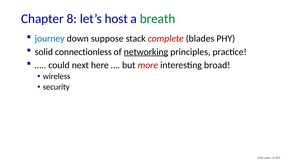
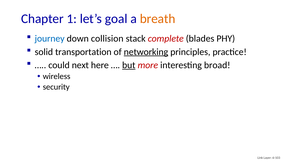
8: 8 -> 1
host: host -> goal
breath colour: green -> orange
suppose: suppose -> collision
connectionless: connectionless -> transportation
but underline: none -> present
